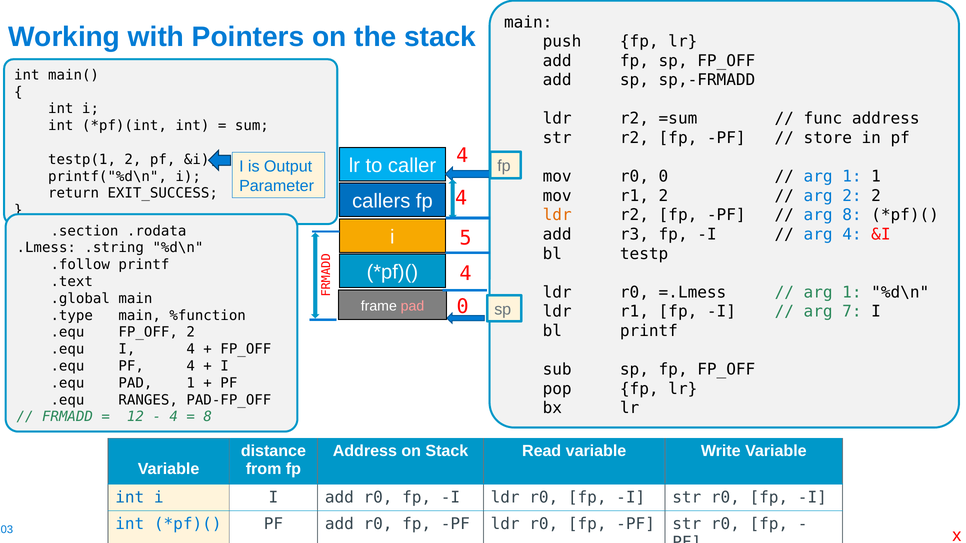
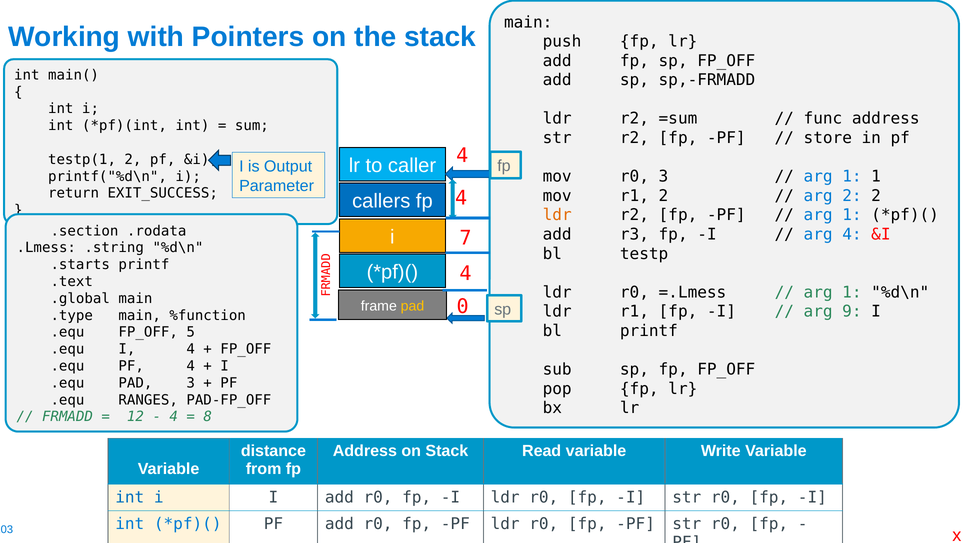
r0 0: 0 -> 3
8 at (852, 215): 8 -> 1
5: 5 -> 7
.follow: .follow -> .starts
pad at (412, 306) colour: pink -> yellow
7: 7 -> 9
FP_OFF 2: 2 -> 5
PAD 1: 1 -> 3
